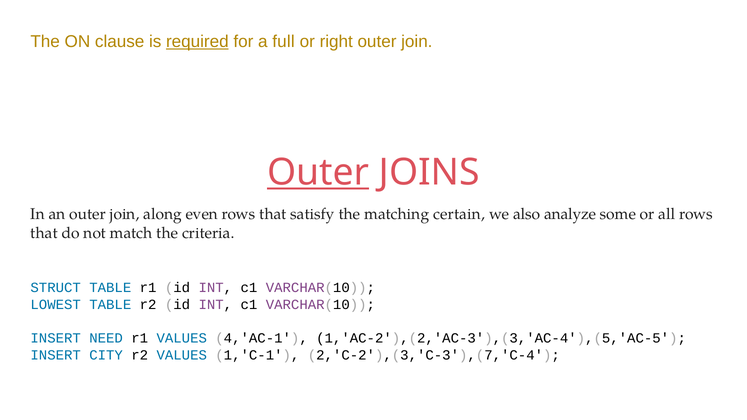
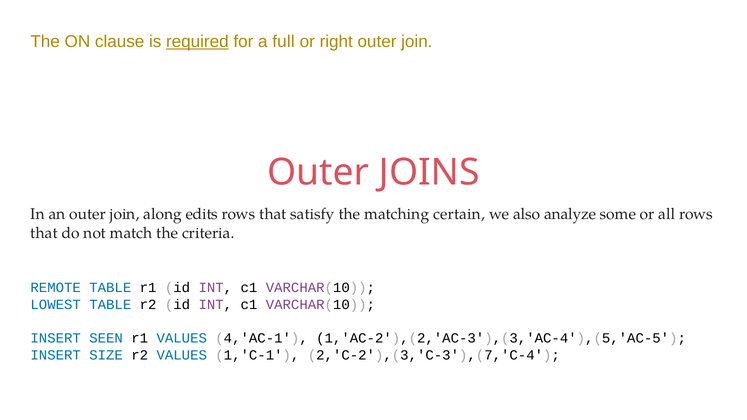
Outer at (318, 172) underline: present -> none
even: even -> edits
STRUCT: STRUCT -> REMOTE
NEED: NEED -> SEEN
CITY: CITY -> SIZE
